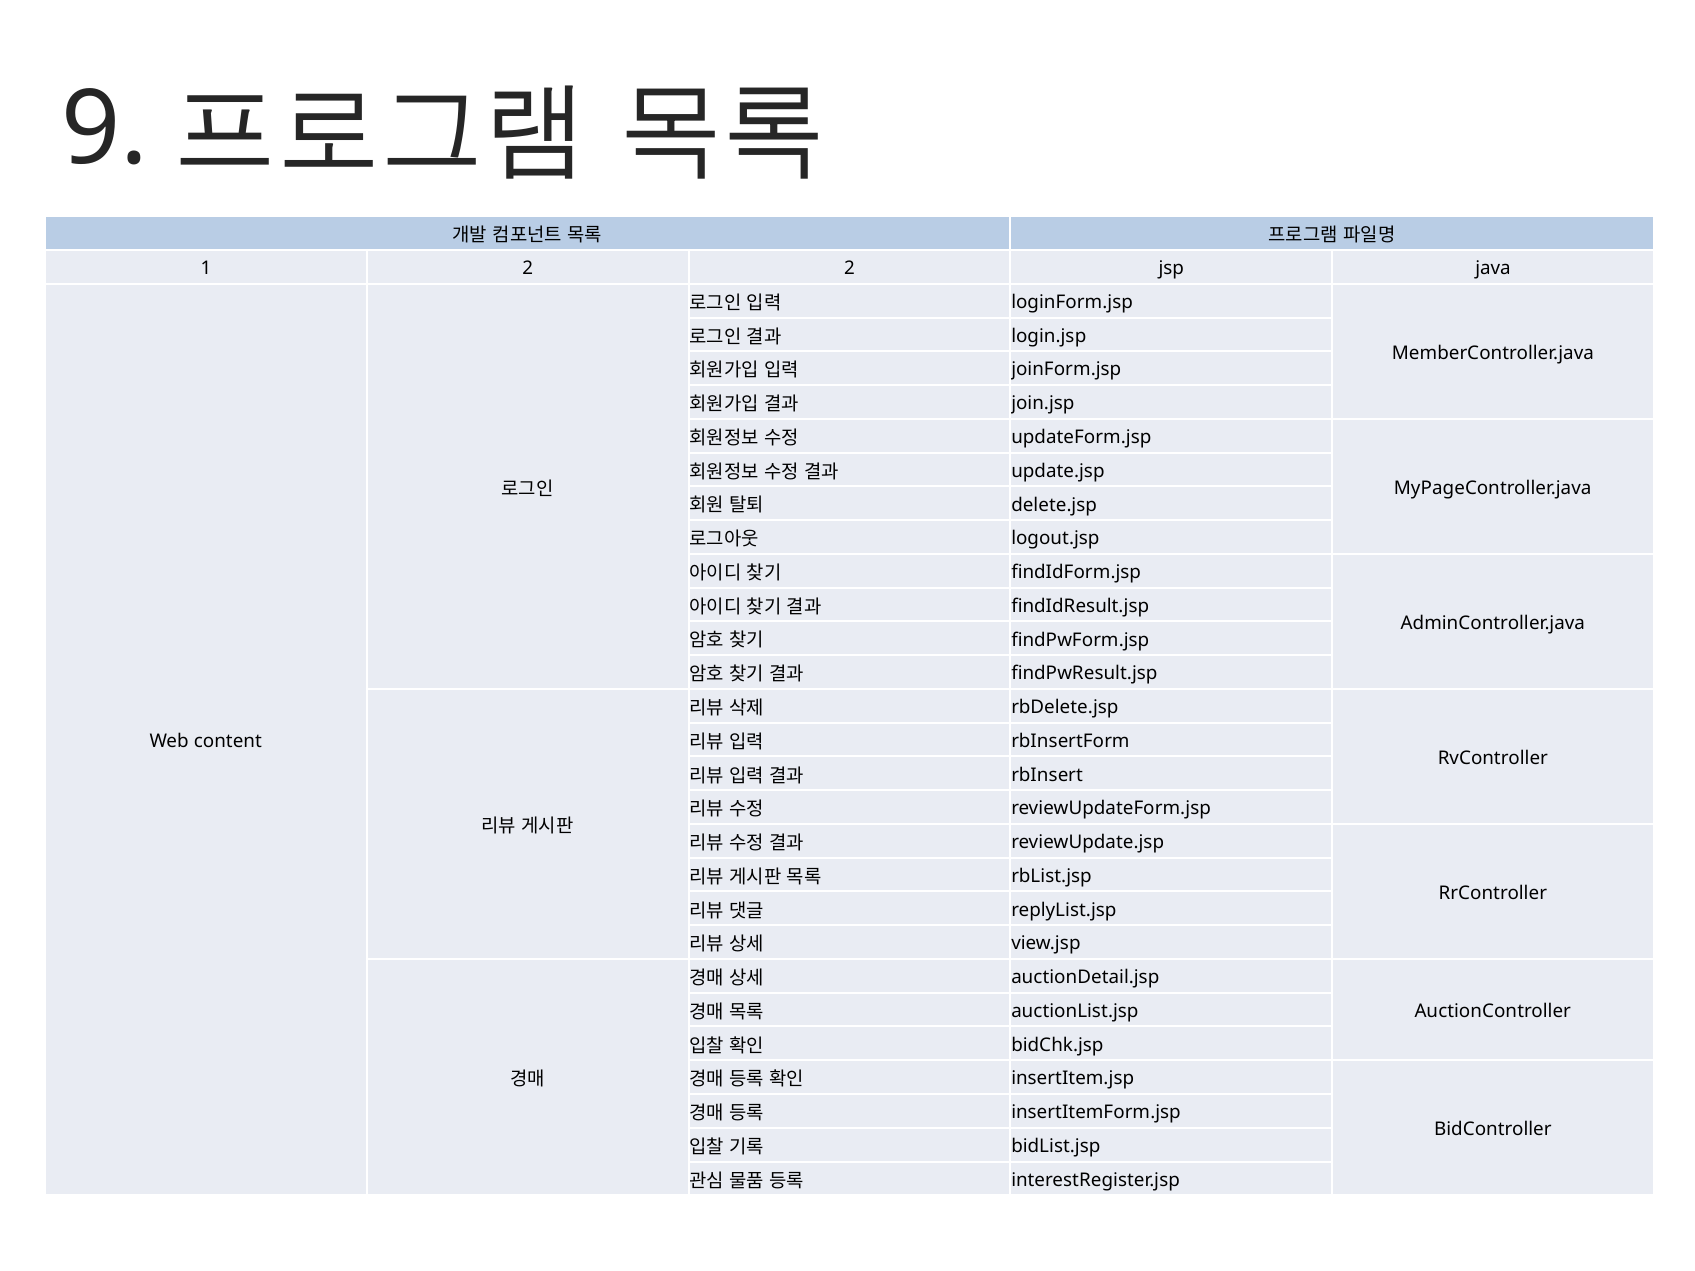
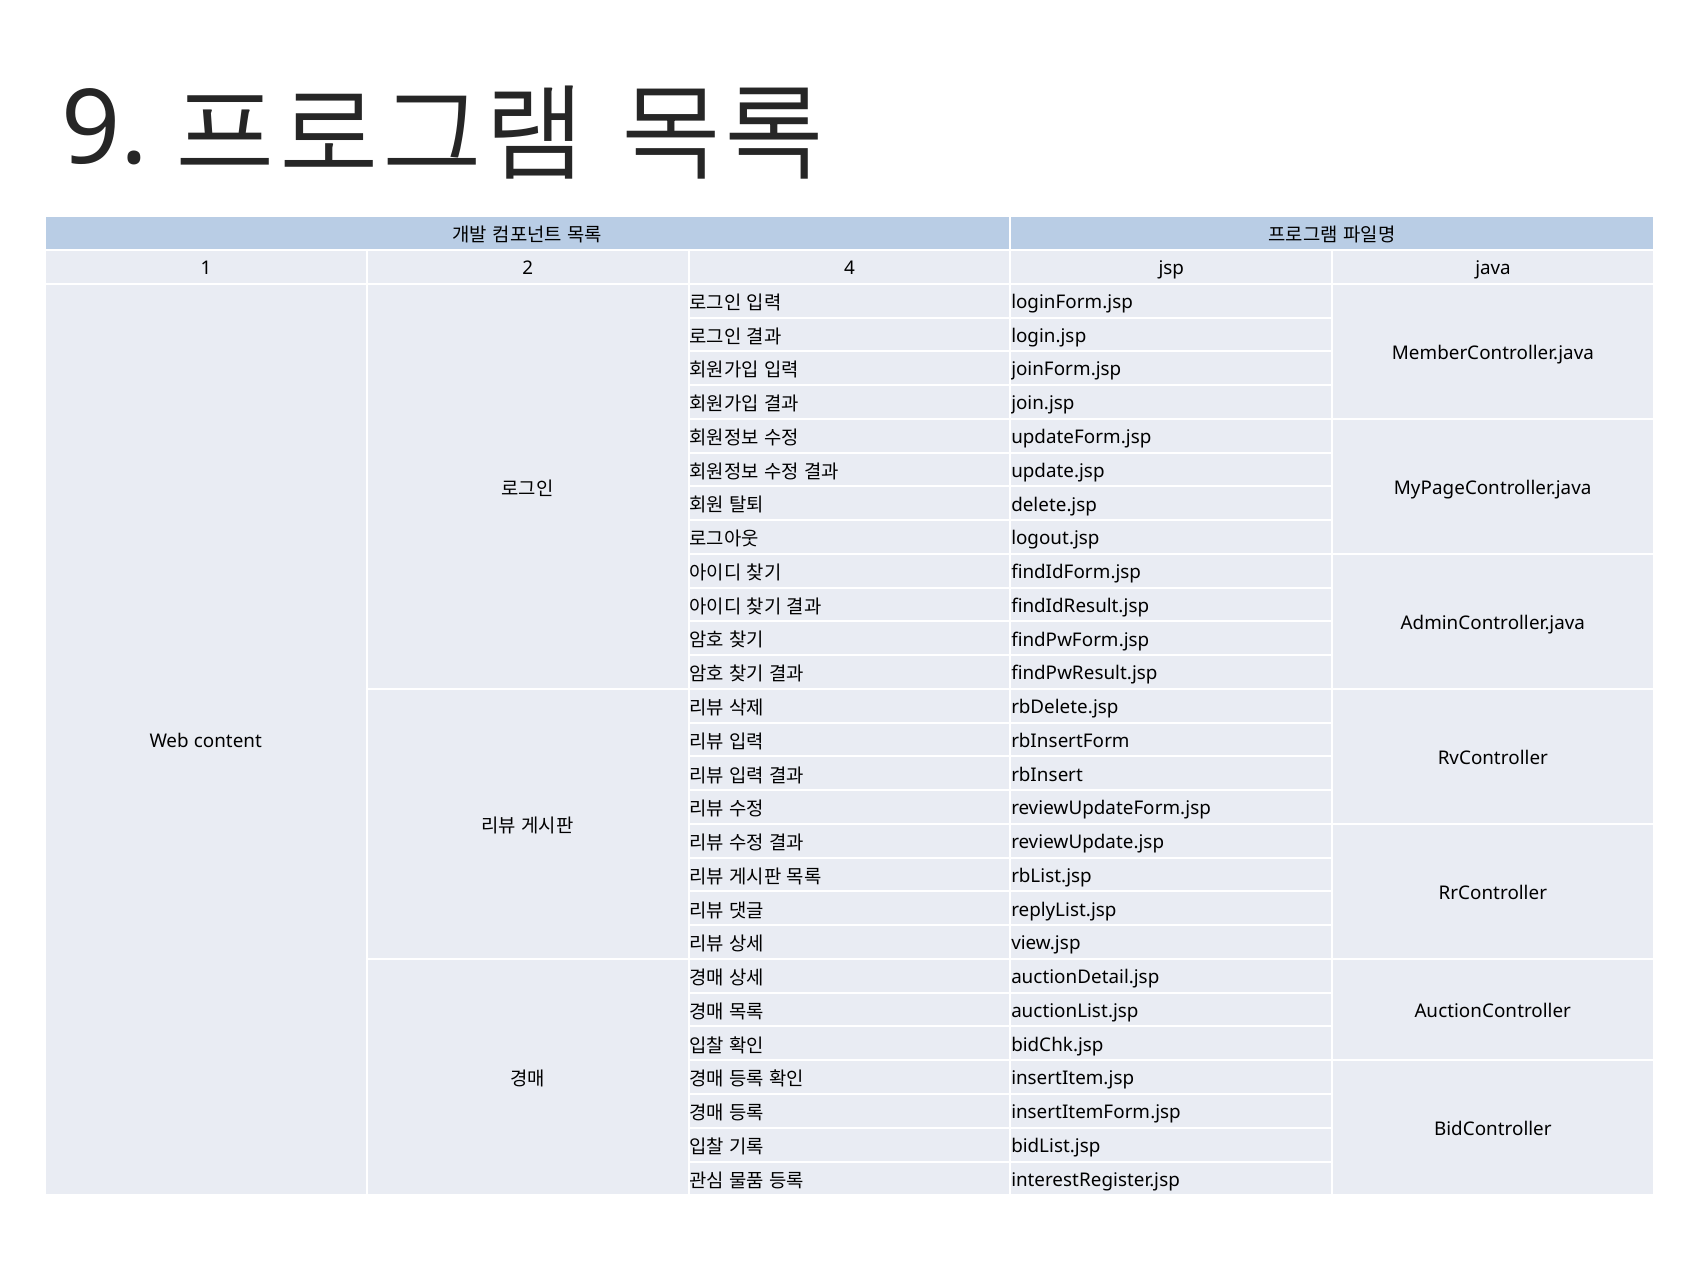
2 2: 2 -> 4
